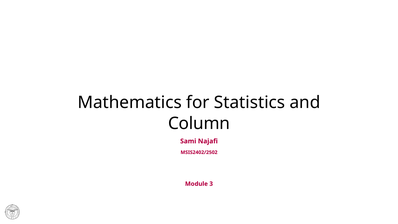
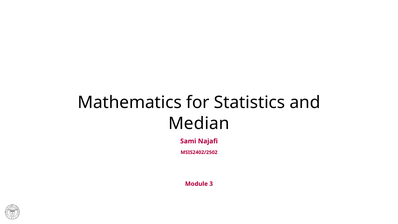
Column: Column -> Median
